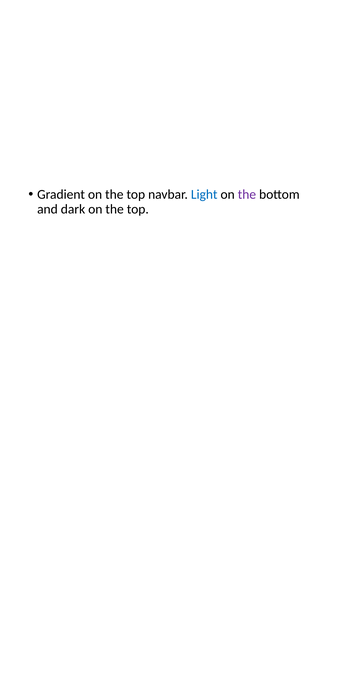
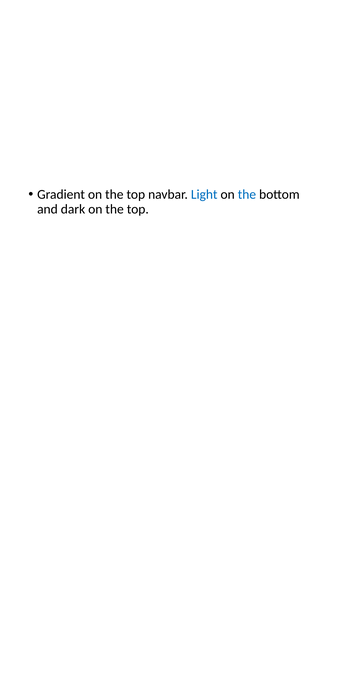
the at (247, 194) colour: purple -> blue
